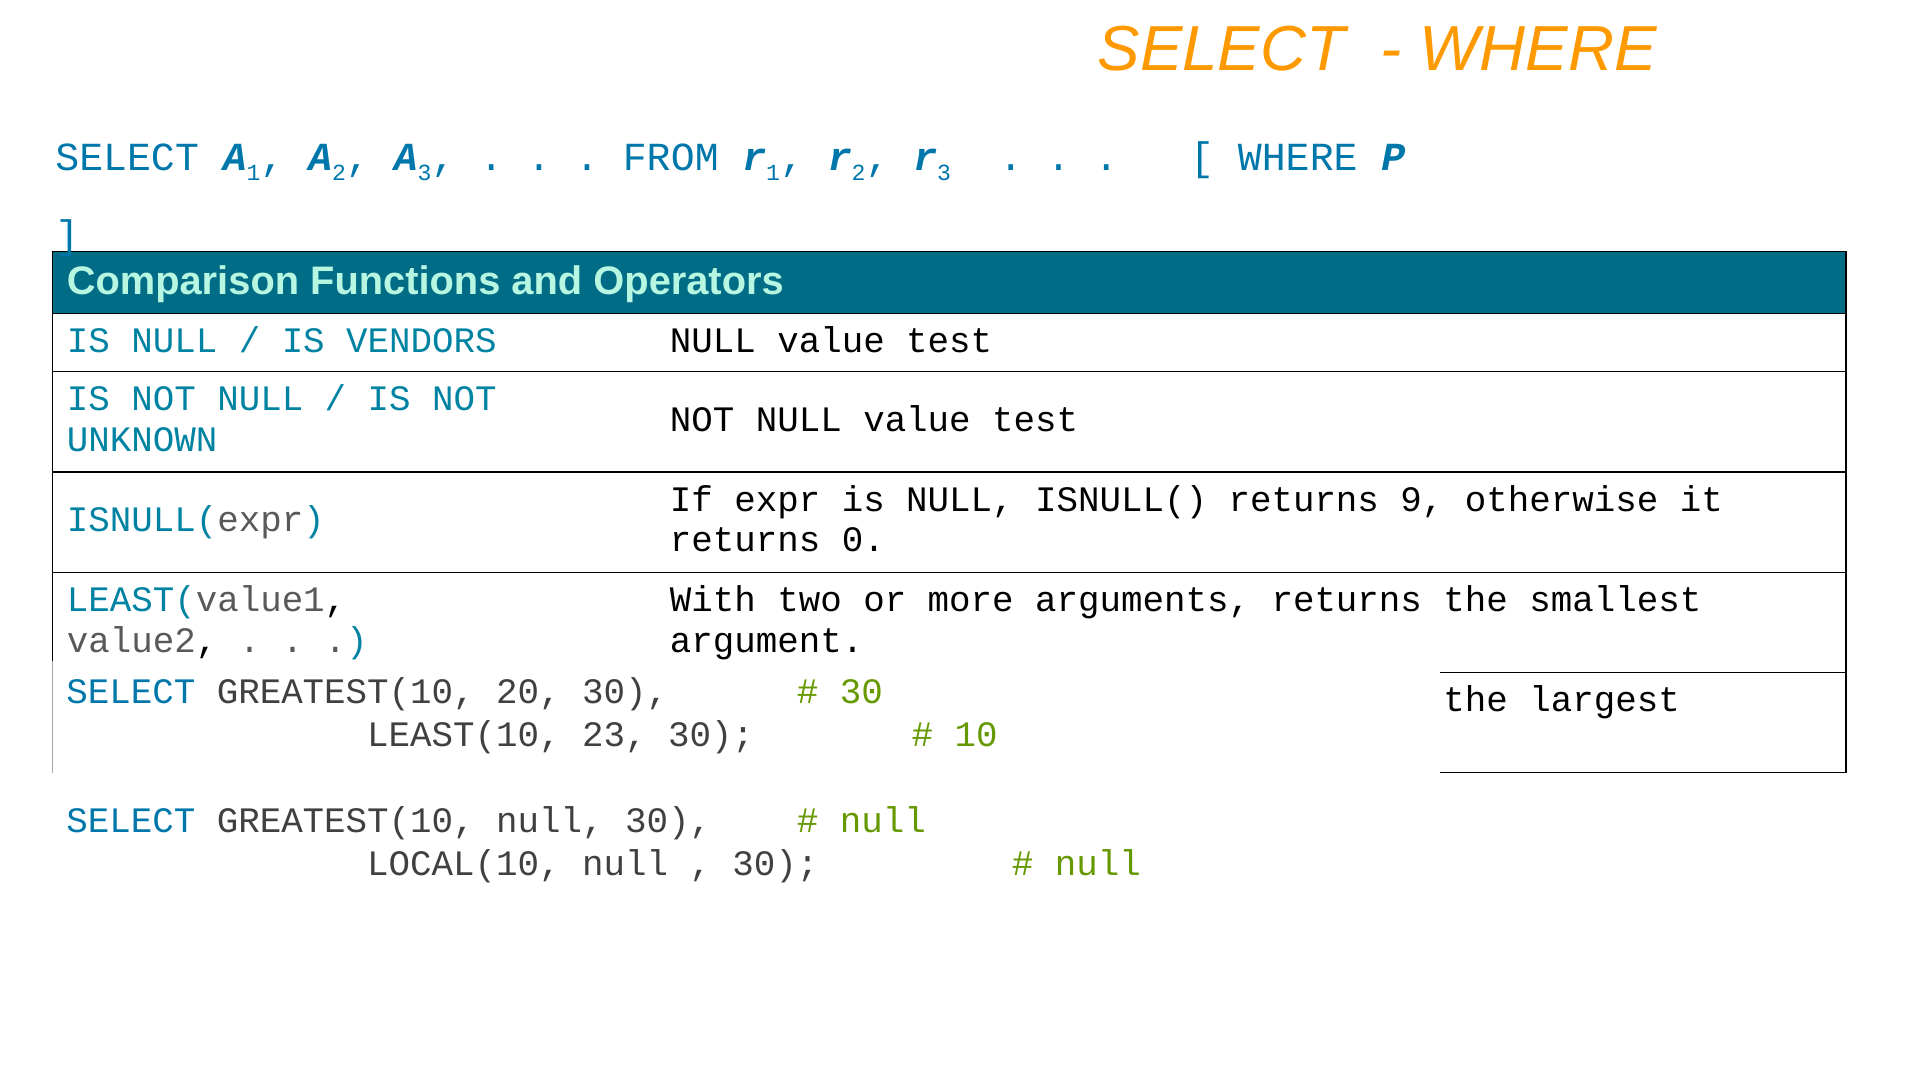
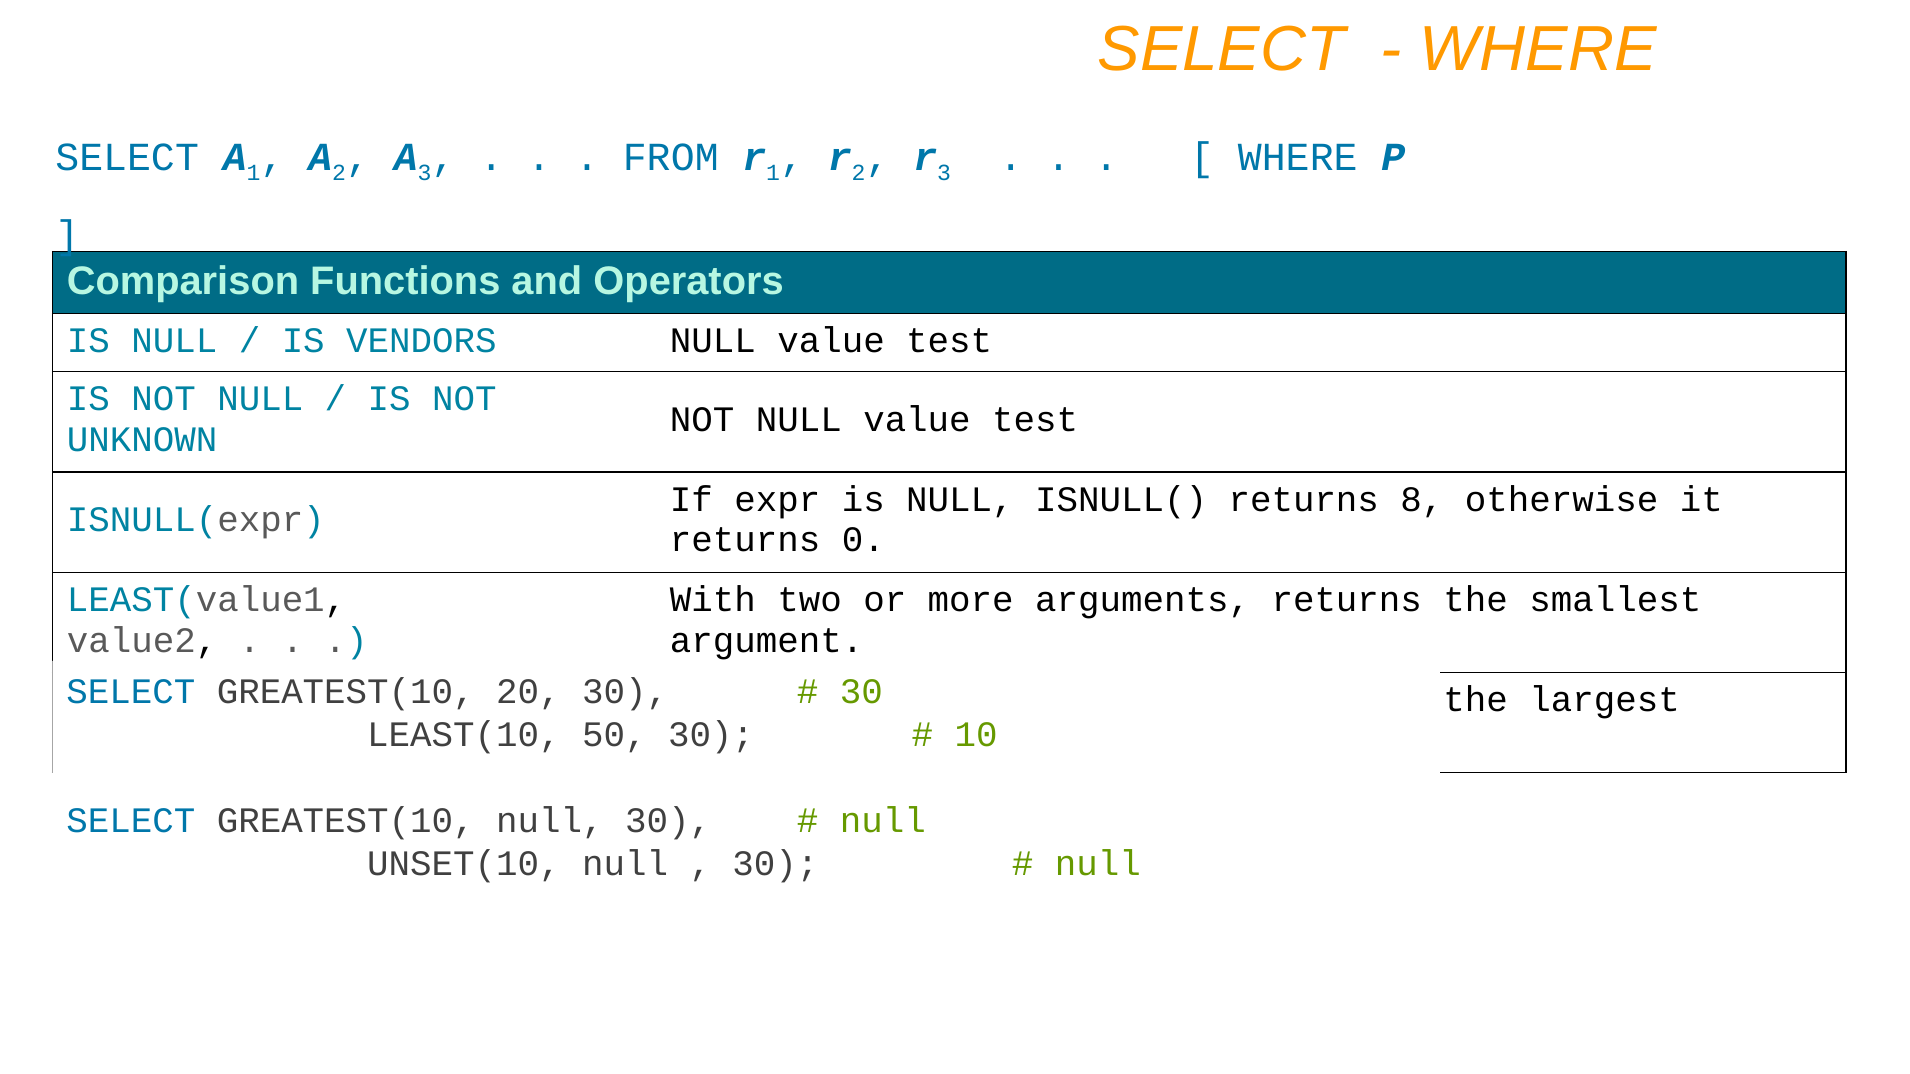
9: 9 -> 8
23: 23 -> 50
LOCAL(10: LOCAL(10 -> UNSET(10
